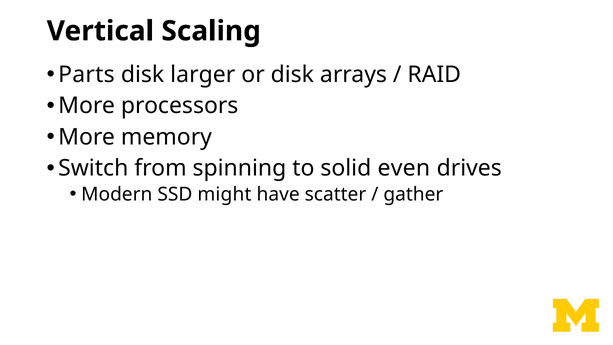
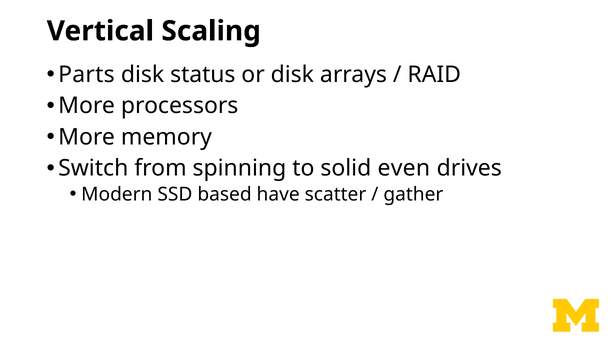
larger: larger -> status
might: might -> based
